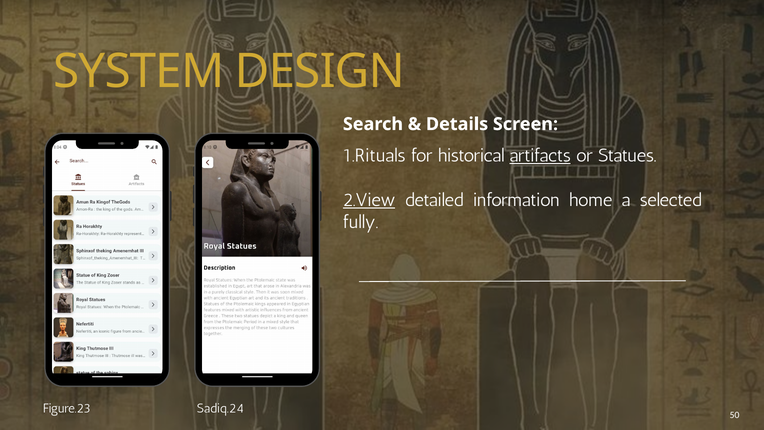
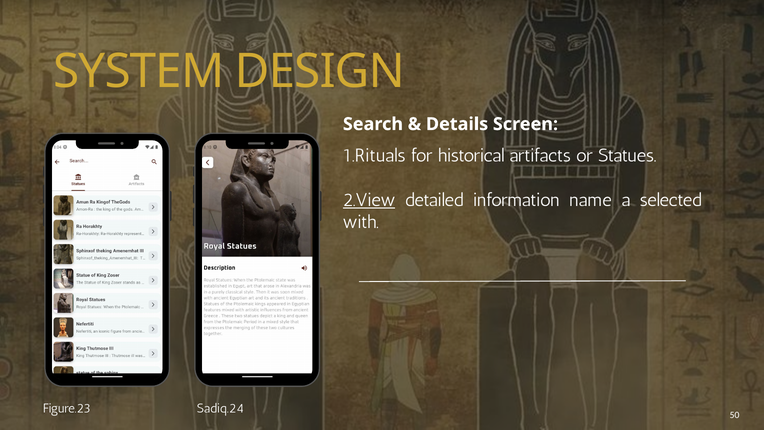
artifacts underline: present -> none
home: home -> name
fully: fully -> with
